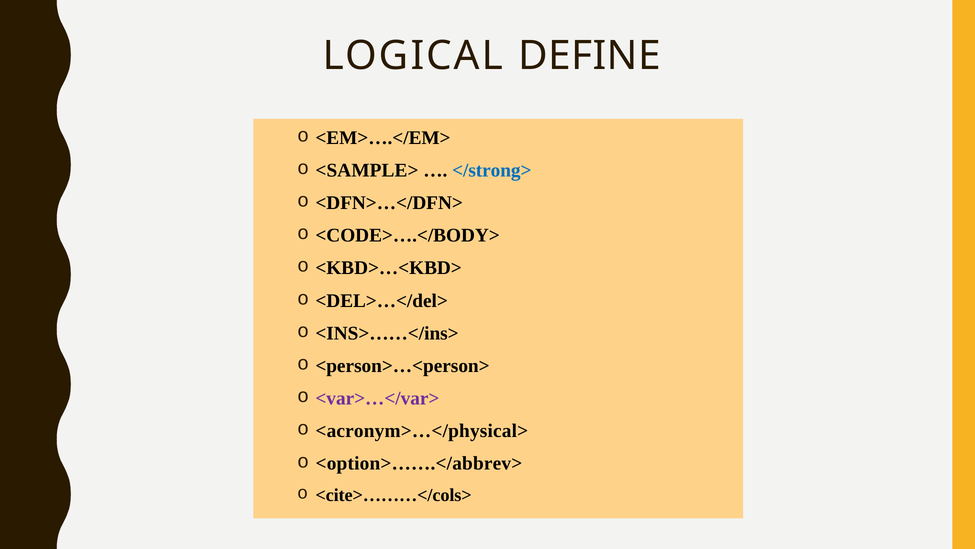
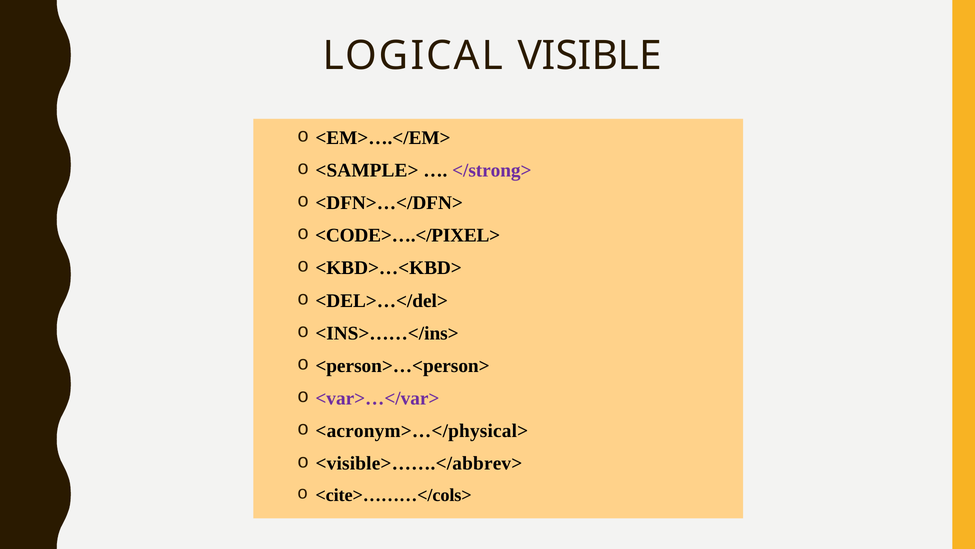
DEFINE: DEFINE -> VISIBLE
</strong> colour: blue -> purple
<CODE>….</BODY>: <CODE>….</BODY> -> <CODE>….</PIXEL>
<option>…….</abbrev>: <option>…….</abbrev> -> <visible>…….</abbrev>
